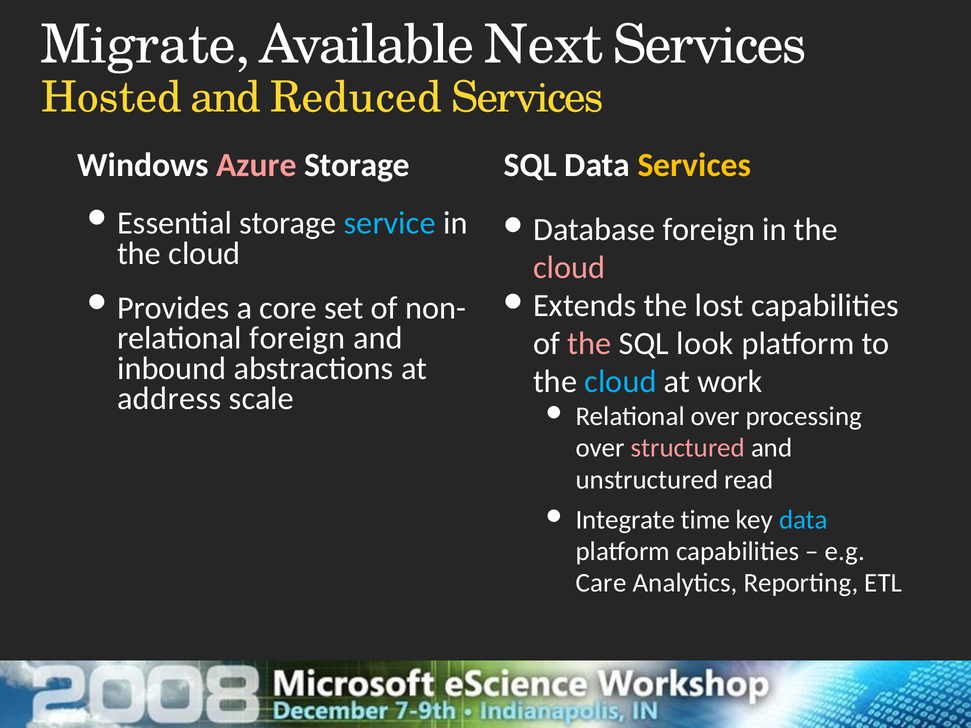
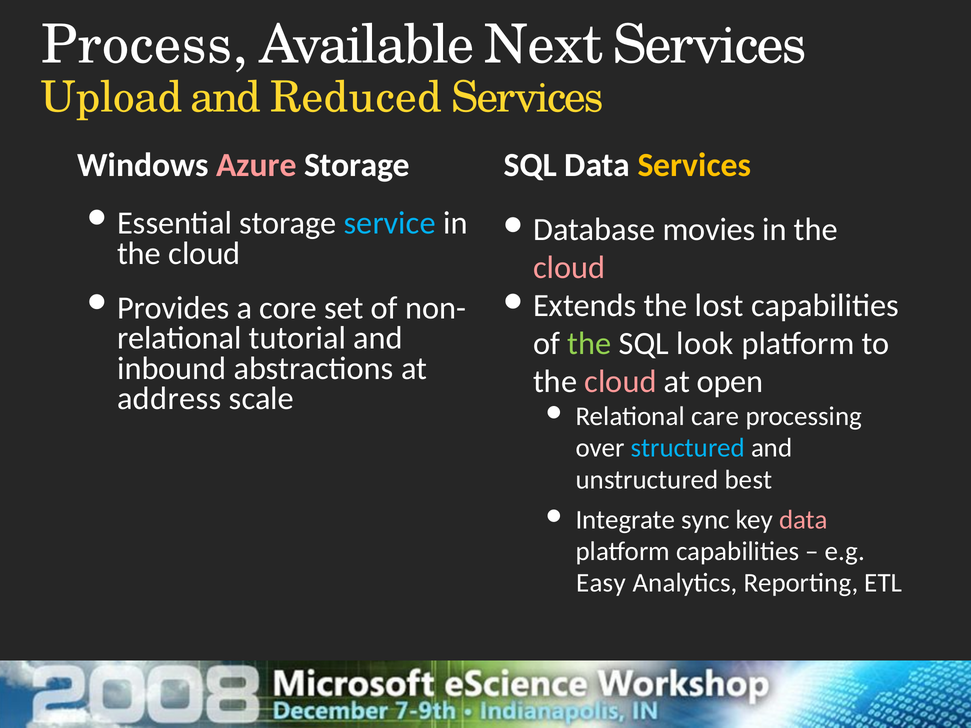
Migrate: Migrate -> Process
Hosted: Hosted -> Upload
foreign at (709, 229): foreign -> movies
relational foreign: foreign -> tutorial
the at (589, 344) colour: pink -> light green
cloud at (620, 382) colour: light blue -> pink
work: work -> open
Relational over: over -> care
structured colour: pink -> light blue
read: read -> best
time: time -> sync
data at (803, 520) colour: light blue -> pink
Care: Care -> Easy
